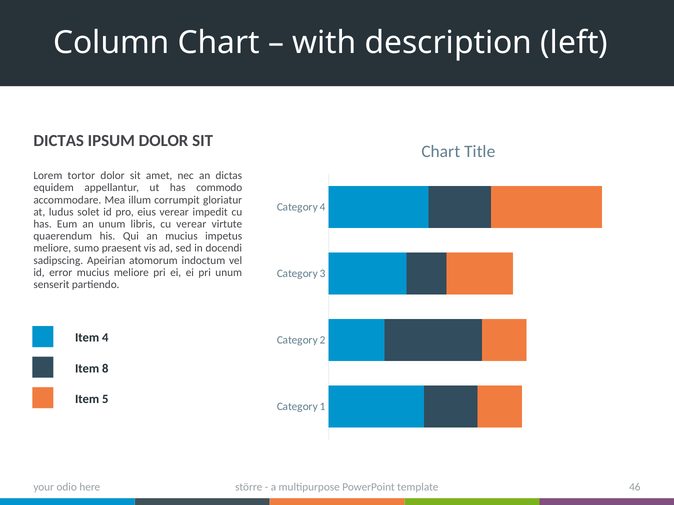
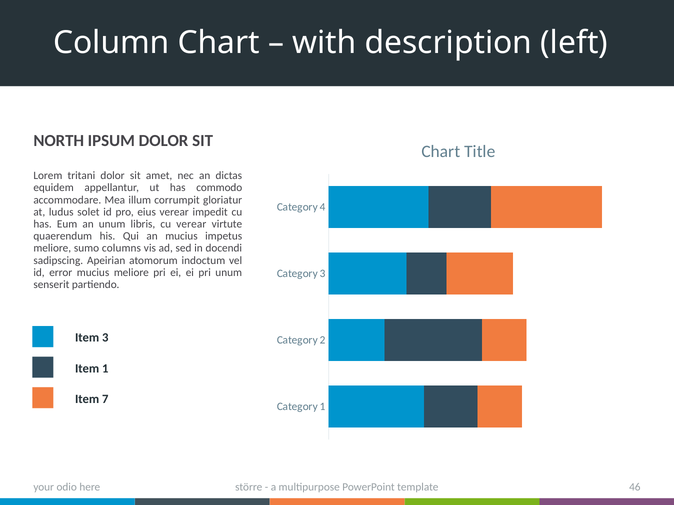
DICTAS at (59, 141): DICTAS -> NORTH
tortor: tortor -> tritani
praesent: praesent -> columns
Item 4: 4 -> 3
Item 8: 8 -> 1
5: 5 -> 7
